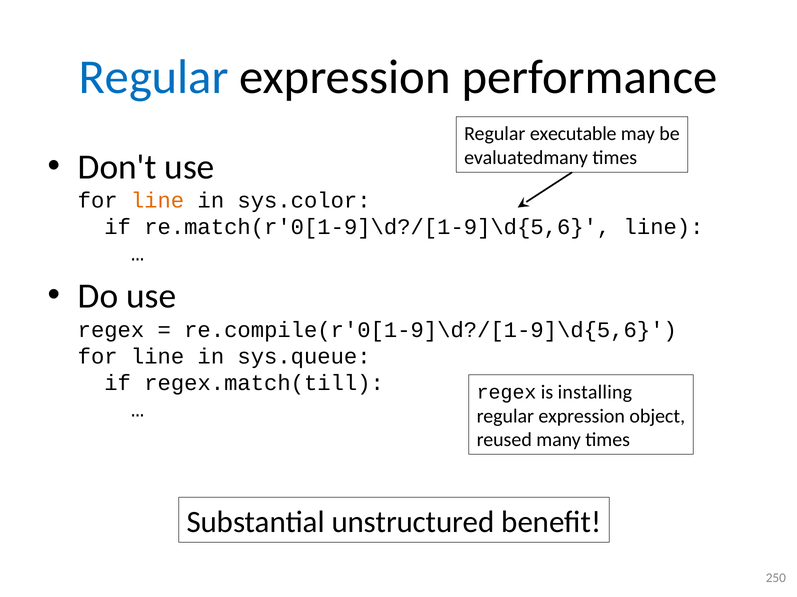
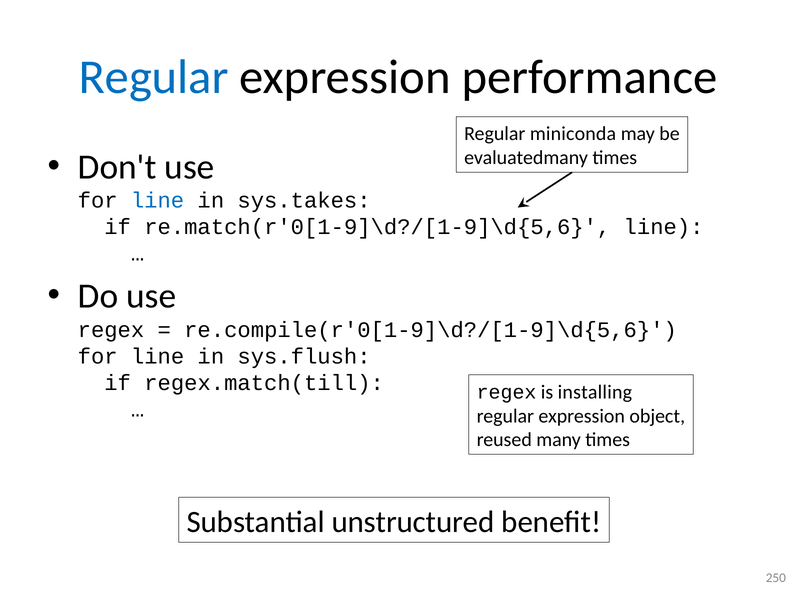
executable: executable -> miniconda
line at (158, 201) colour: orange -> blue
sys.color: sys.color -> sys.takes
sys.queue: sys.queue -> sys.flush
